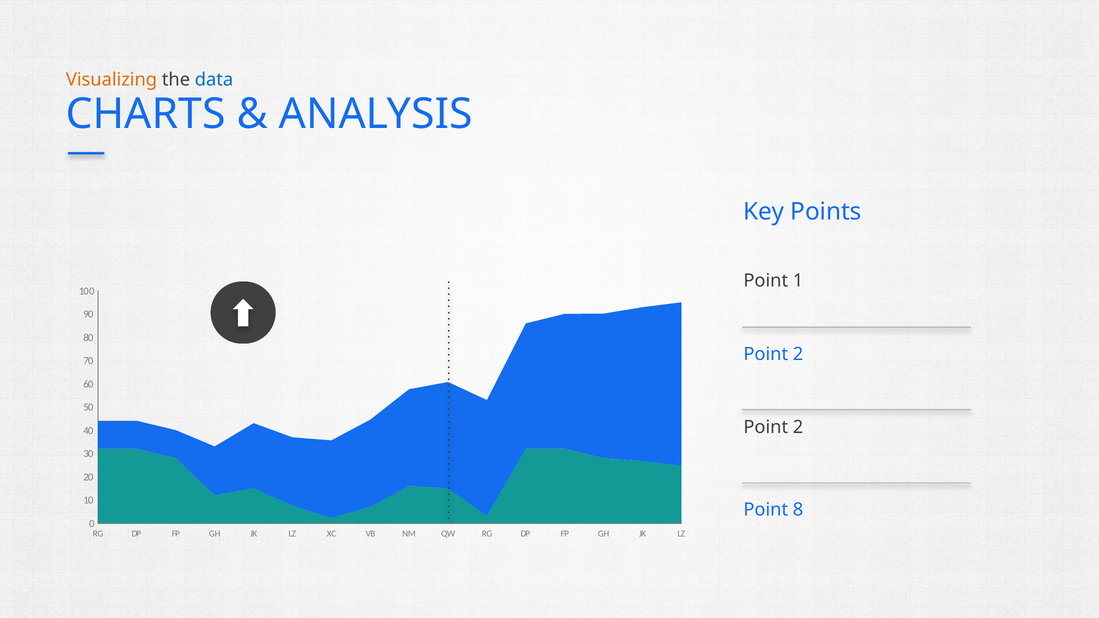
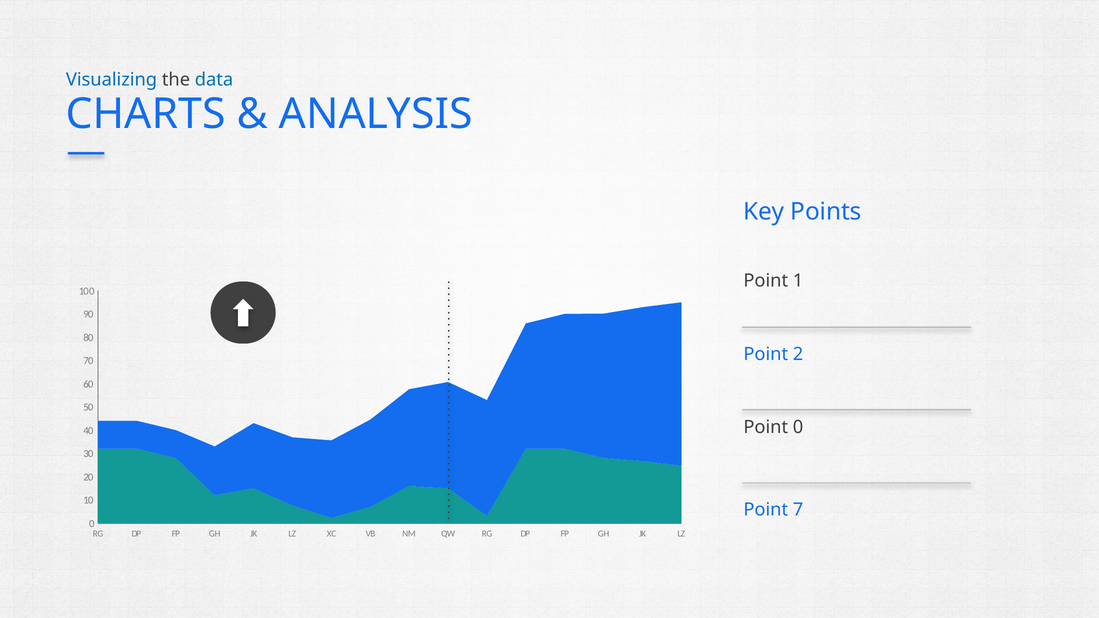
Visualizing colour: orange -> blue
2 at (798, 427): 2 -> 0
8: 8 -> 7
